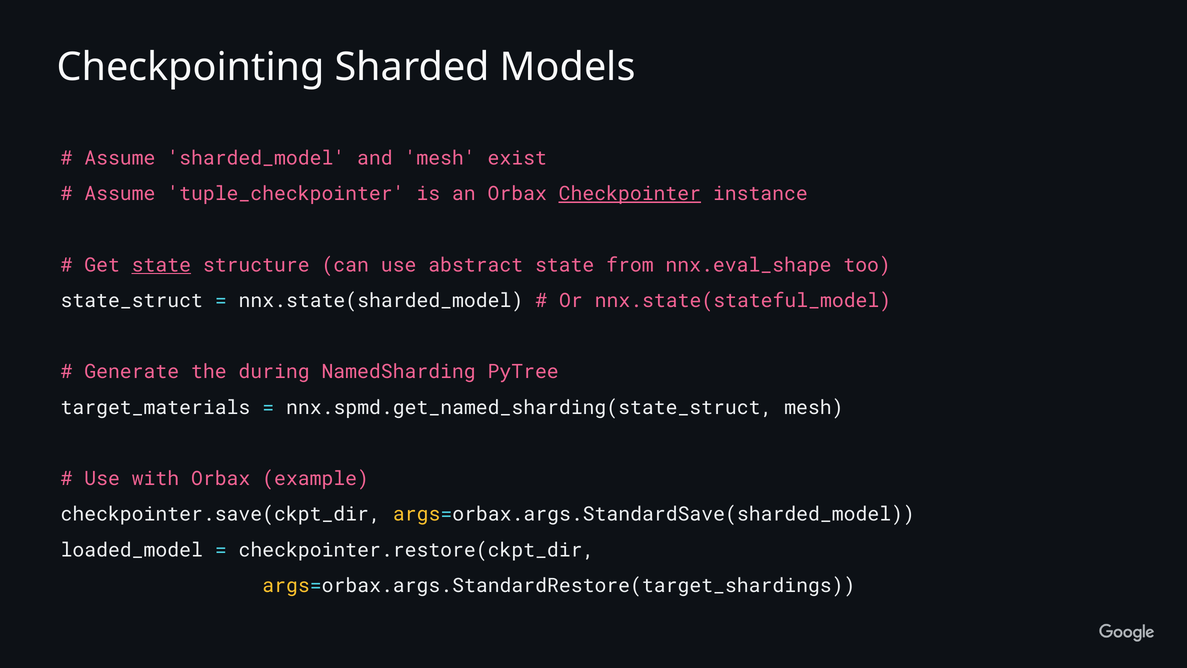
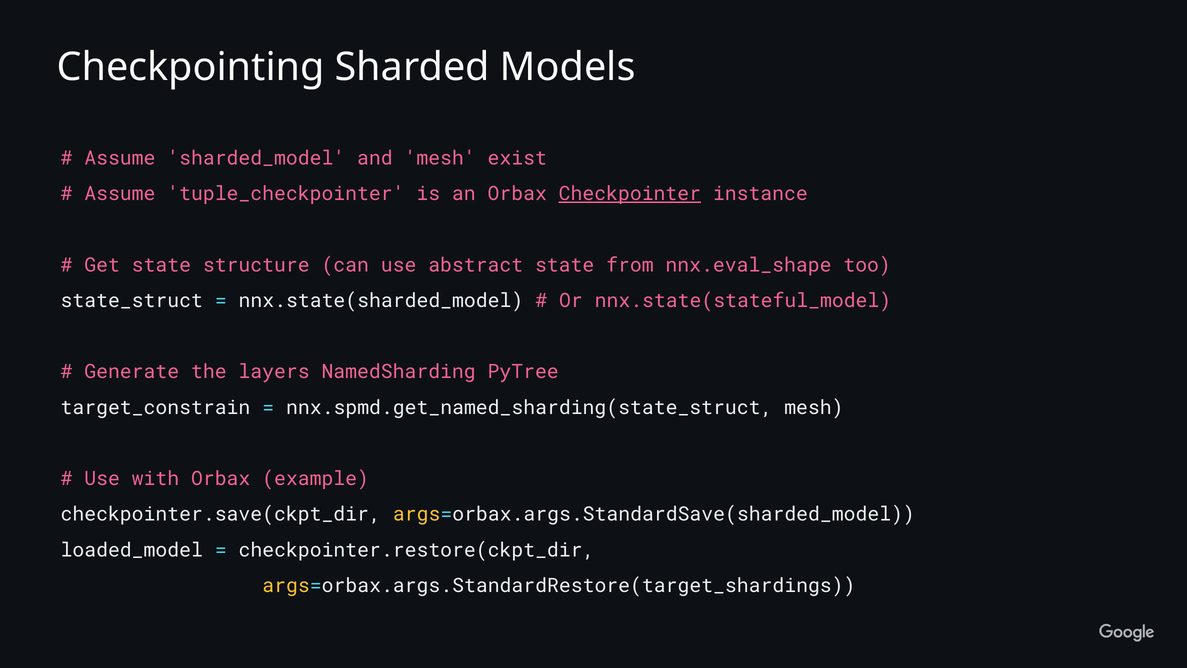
state at (161, 265) underline: present -> none
during: during -> layers
target_materials: target_materials -> target_constrain
